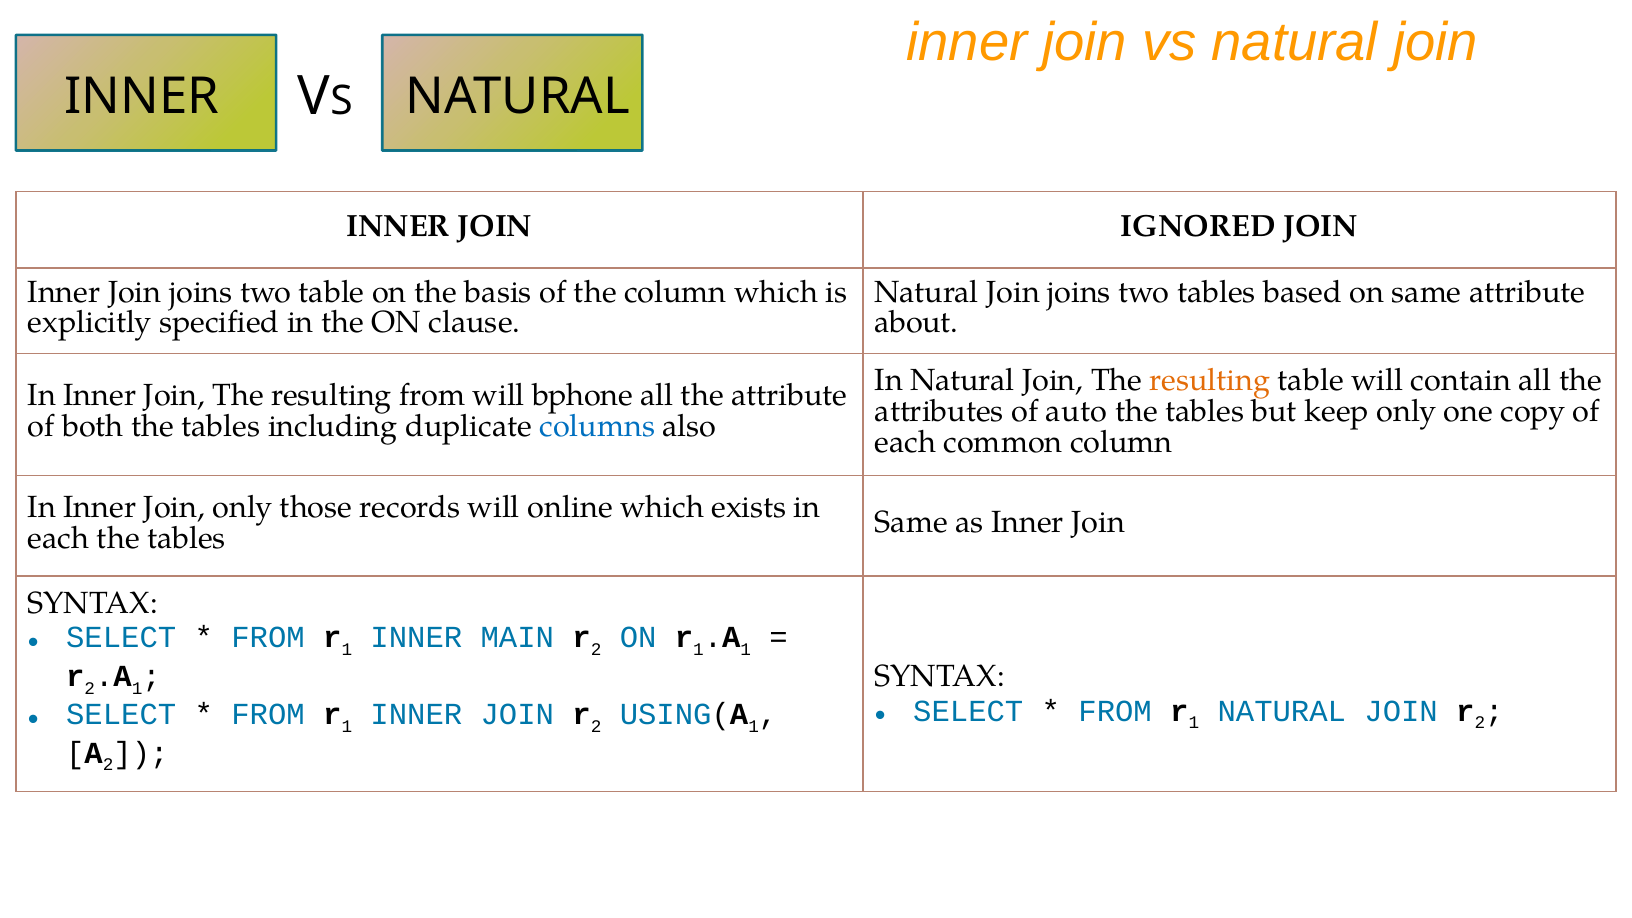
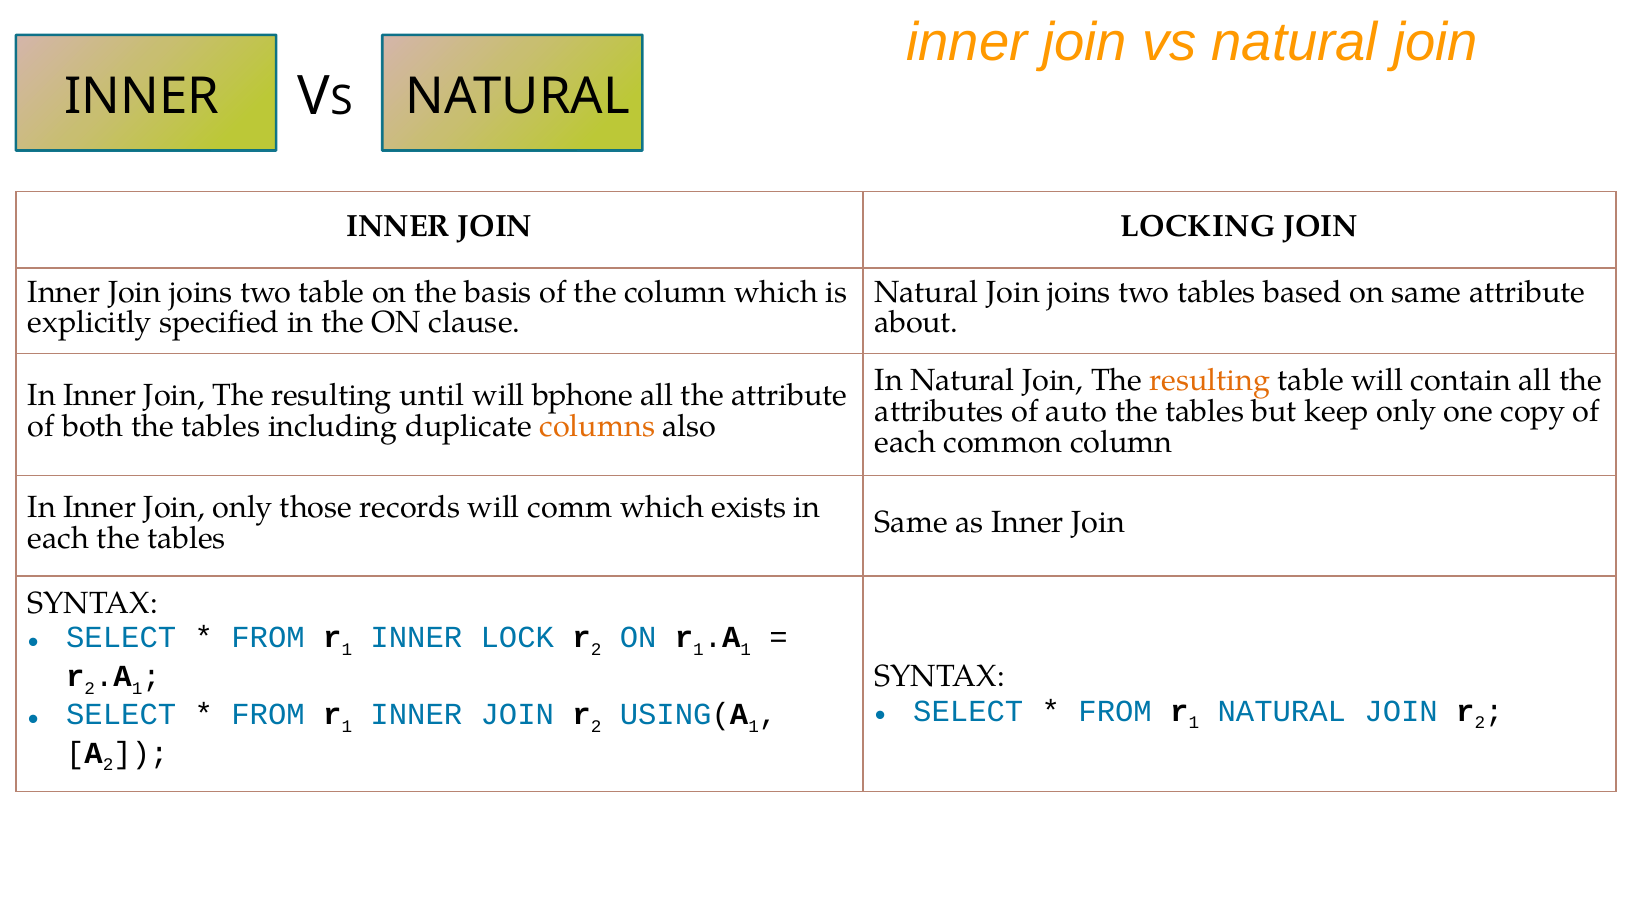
IGNORED: IGNORED -> LOCKING
resulting from: from -> until
columns colour: blue -> orange
online: online -> comm
MAIN: MAIN -> LOCK
